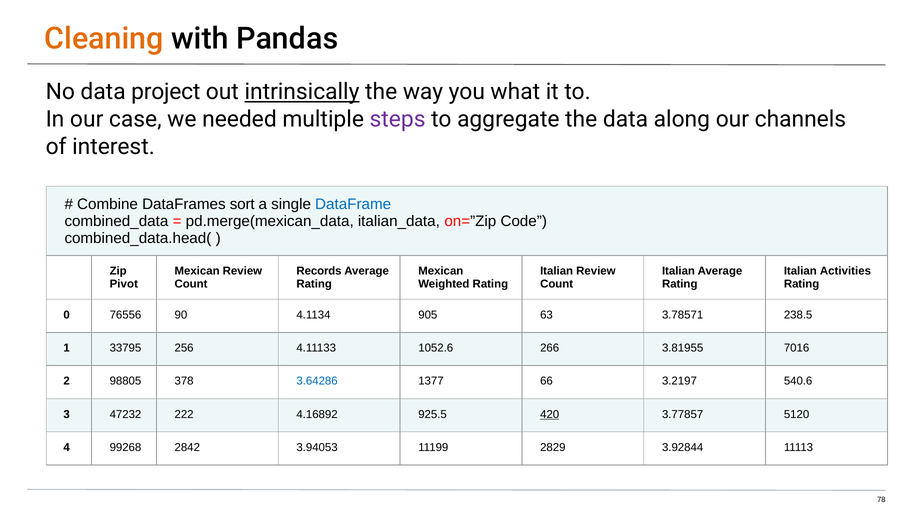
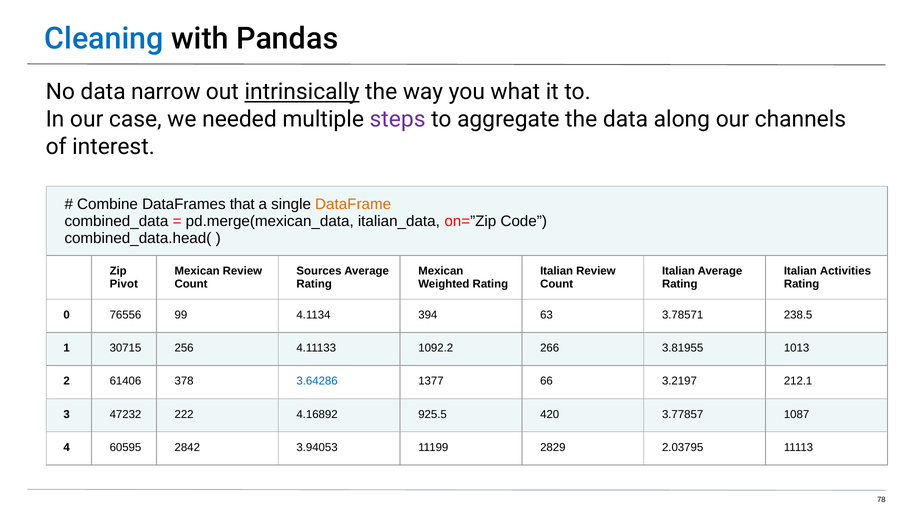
Cleaning colour: orange -> blue
project: project -> narrow
sort: sort -> that
DataFrame colour: blue -> orange
Records: Records -> Sources
90: 90 -> 99
905: 905 -> 394
33795: 33795 -> 30715
1052.6: 1052.6 -> 1092.2
7016: 7016 -> 1013
98805: 98805 -> 61406
540.6: 540.6 -> 212.1
420 underline: present -> none
5120: 5120 -> 1087
99268: 99268 -> 60595
3.92844: 3.92844 -> 2.03795
